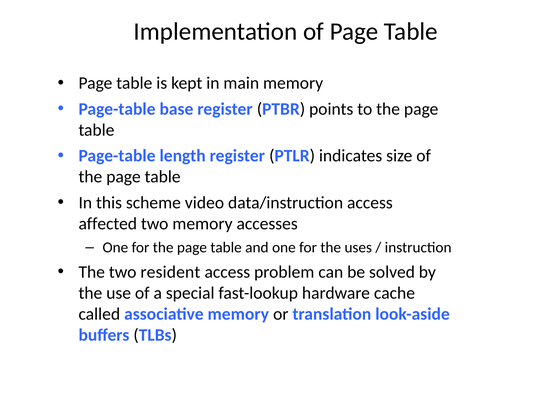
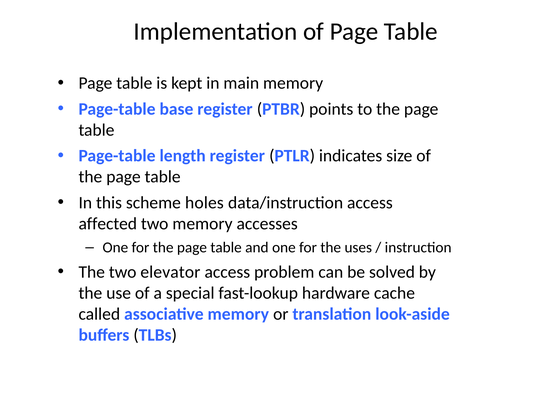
video: video -> holes
resident: resident -> elevator
